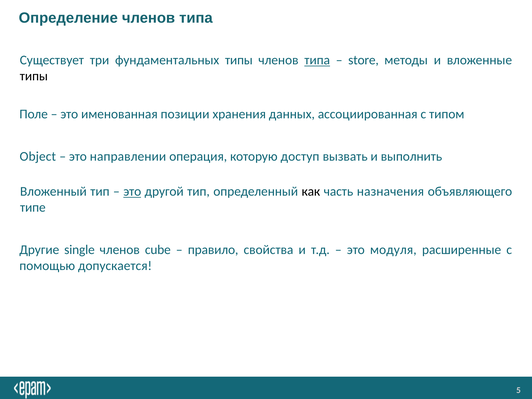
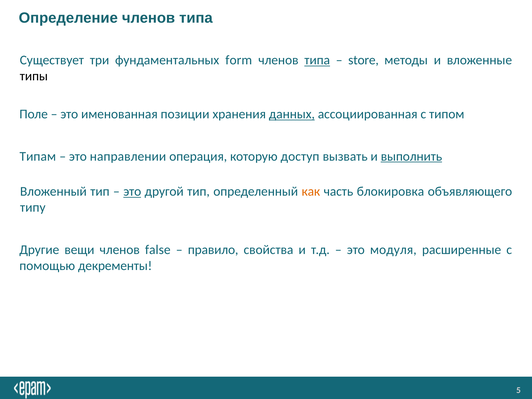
фундаментальных типы: типы -> form
данных underline: none -> present
Object: Object -> Типам
выполнить underline: none -> present
как colour: black -> orange
назначения: назначения -> блокировка
типе: типе -> типу
single: single -> вещи
cube: cube -> false
допускается: допускается -> декременты
